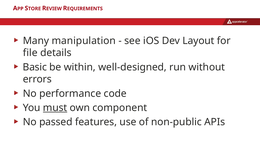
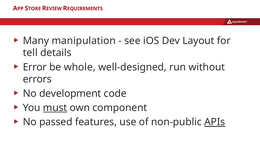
file: file -> tell
Basic: Basic -> Error
within: within -> whole
performance: performance -> development
APIs underline: none -> present
